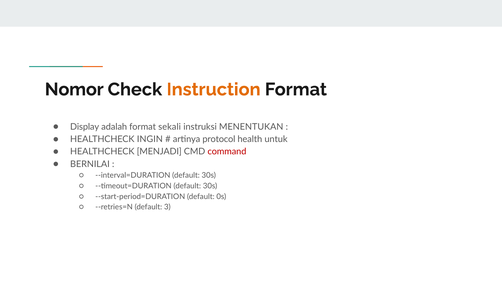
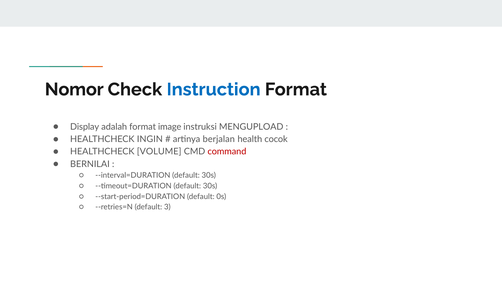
Instruction colour: orange -> blue
sekali: sekali -> image
MENENTUKAN: MENENTUKAN -> MENGUPLOAD
protocol: protocol -> berjalan
untuk: untuk -> cocok
MENJADI: MENJADI -> VOLUME
